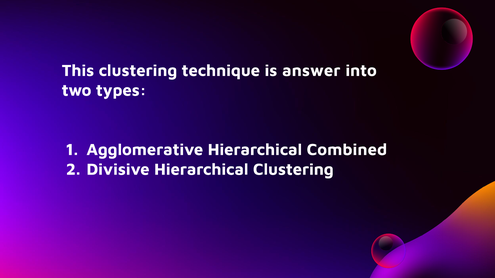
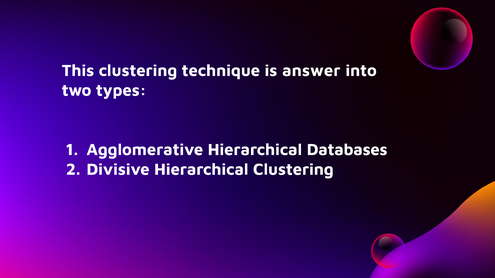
Combined: Combined -> Databases
